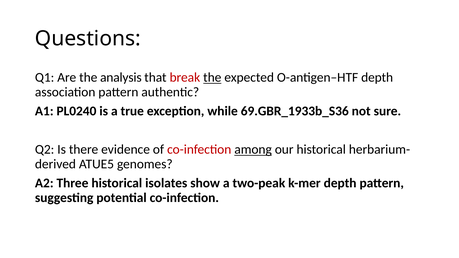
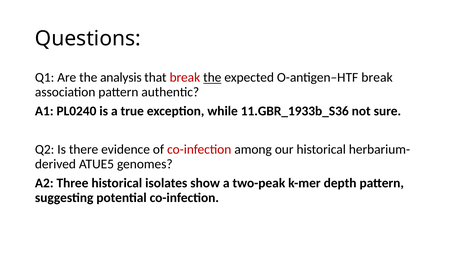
O-antigen–HTF depth: depth -> break
69.GBR_1933b_S36: 69.GBR_1933b_S36 -> 11.GBR_1933b_S36
among underline: present -> none
